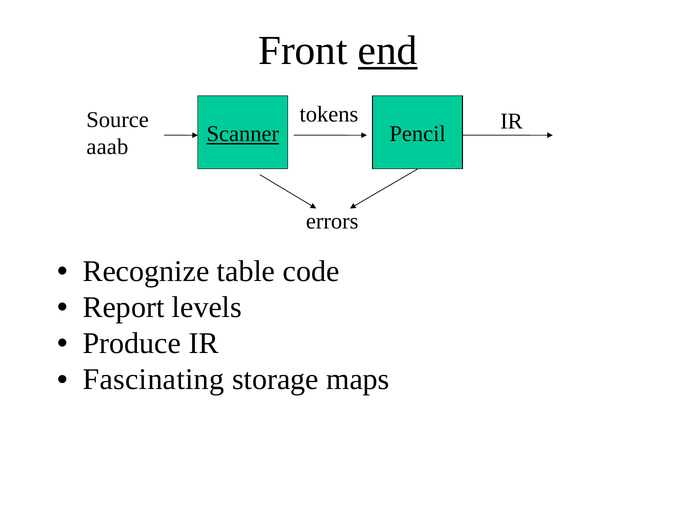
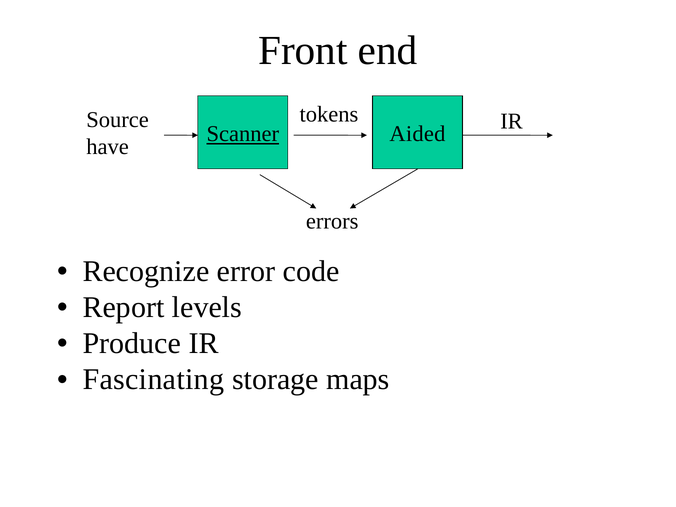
end underline: present -> none
Pencil: Pencil -> Aided
aaab: aaab -> have
table: table -> error
